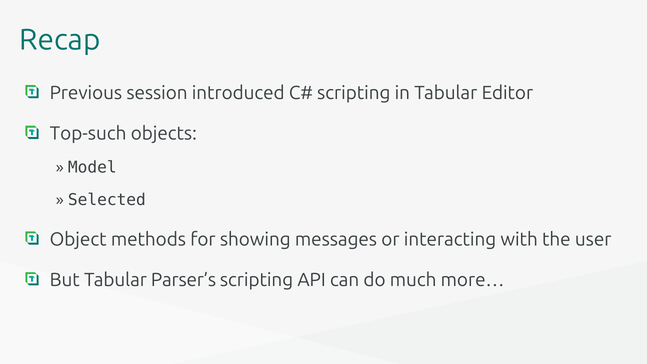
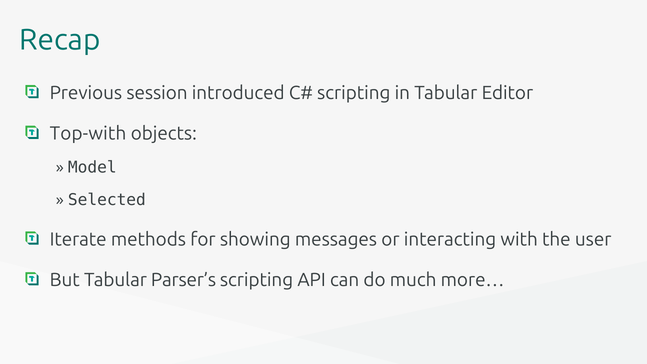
Top-such: Top-such -> Top-with
Object: Object -> Iterate
